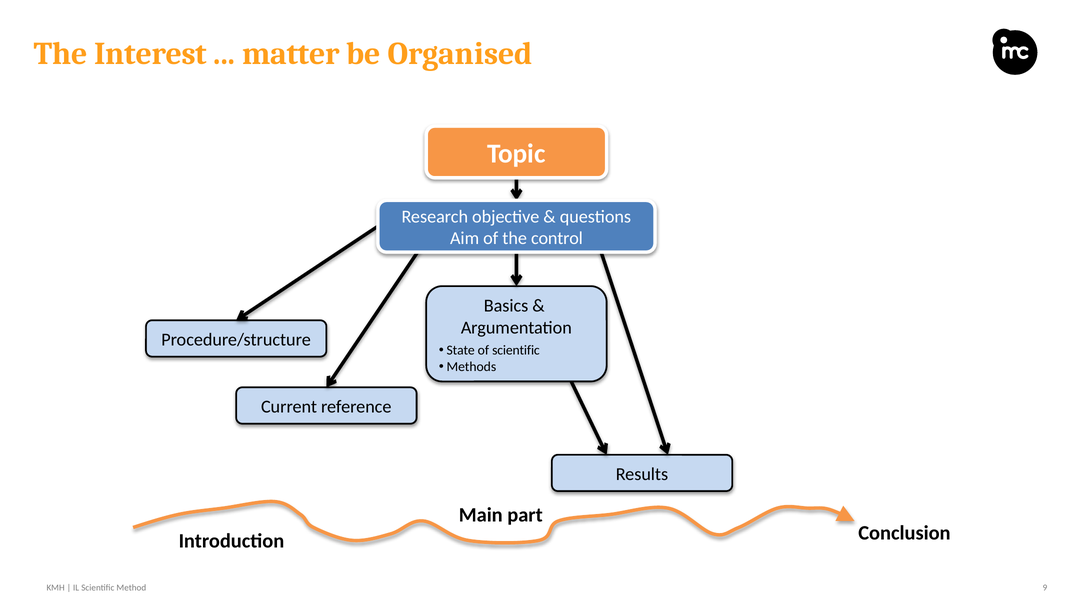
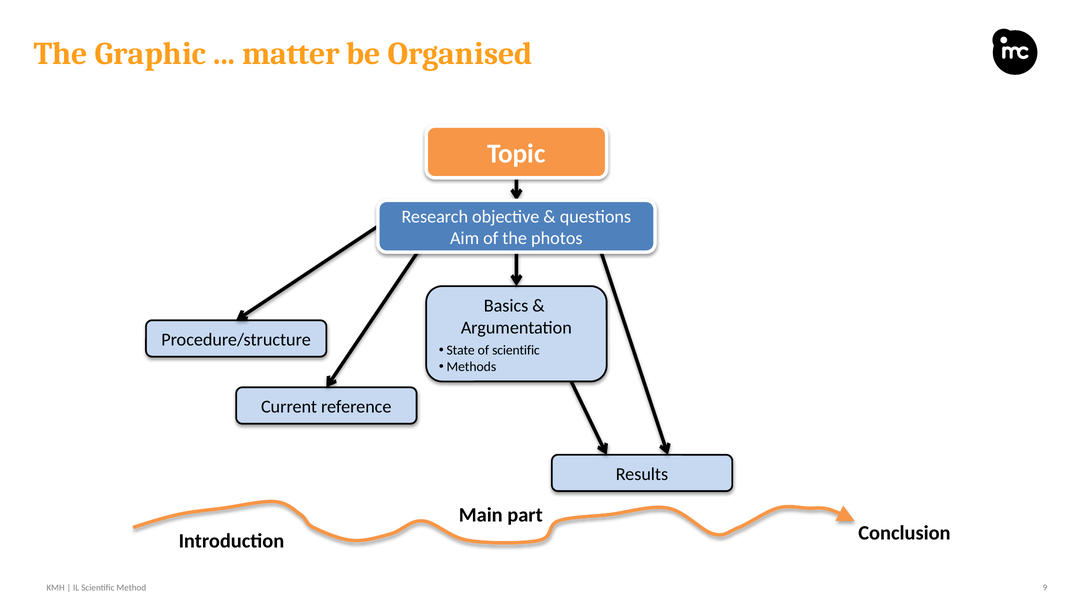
Interest: Interest -> Graphic
control: control -> photos
